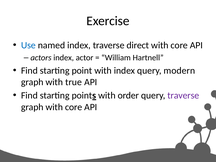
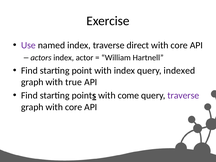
Use colour: blue -> purple
modern: modern -> indexed
order: order -> come
